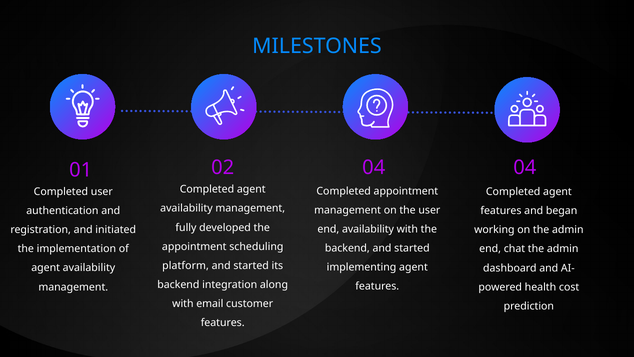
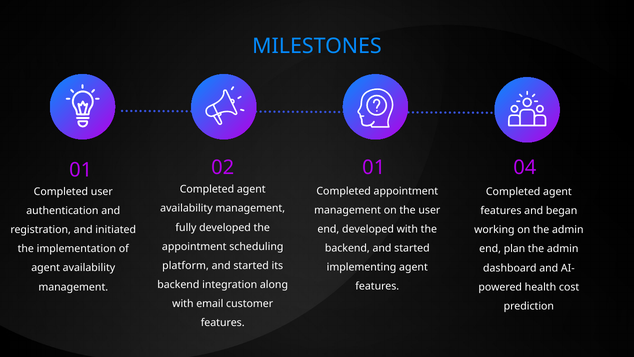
02 04: 04 -> 01
end availability: availability -> developed
chat: chat -> plan
